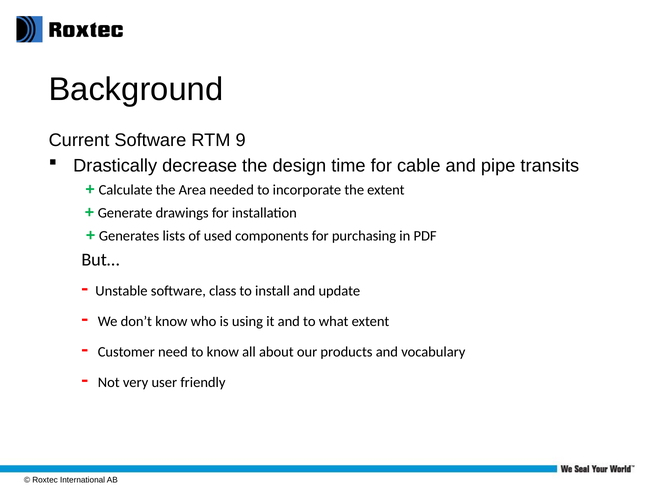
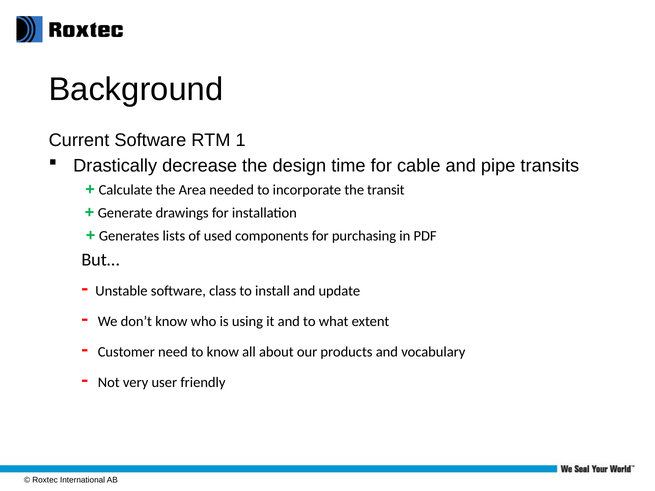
9: 9 -> 1
the extent: extent -> transit
